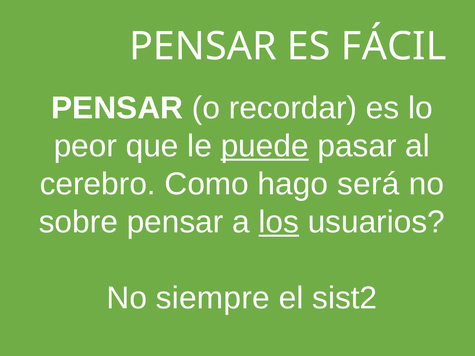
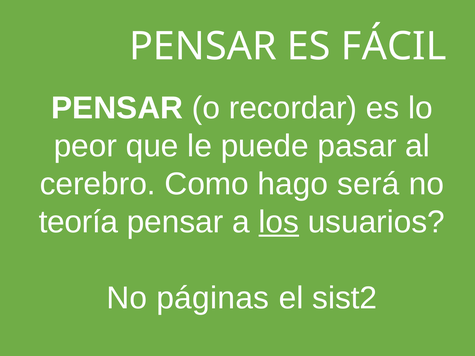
puede underline: present -> none
sobre: sobre -> teoría
siempre: siempre -> páginas
